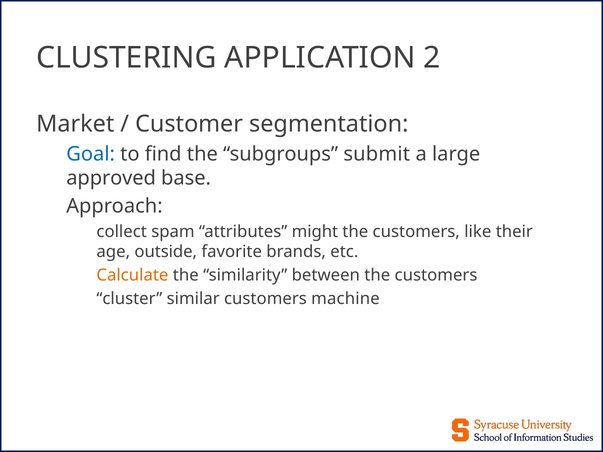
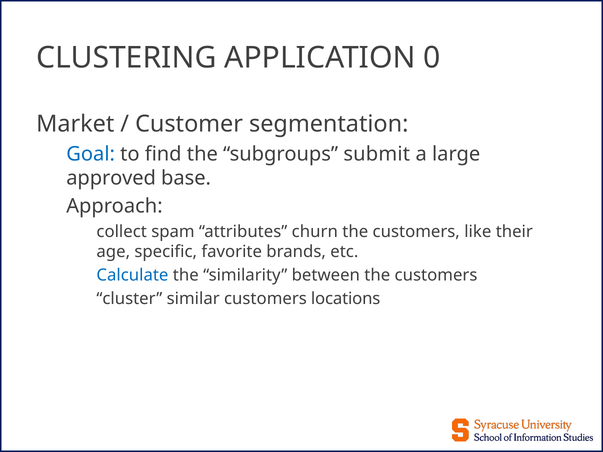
2: 2 -> 0
might: might -> churn
outside: outside -> specific
Calculate colour: orange -> blue
machine: machine -> locations
